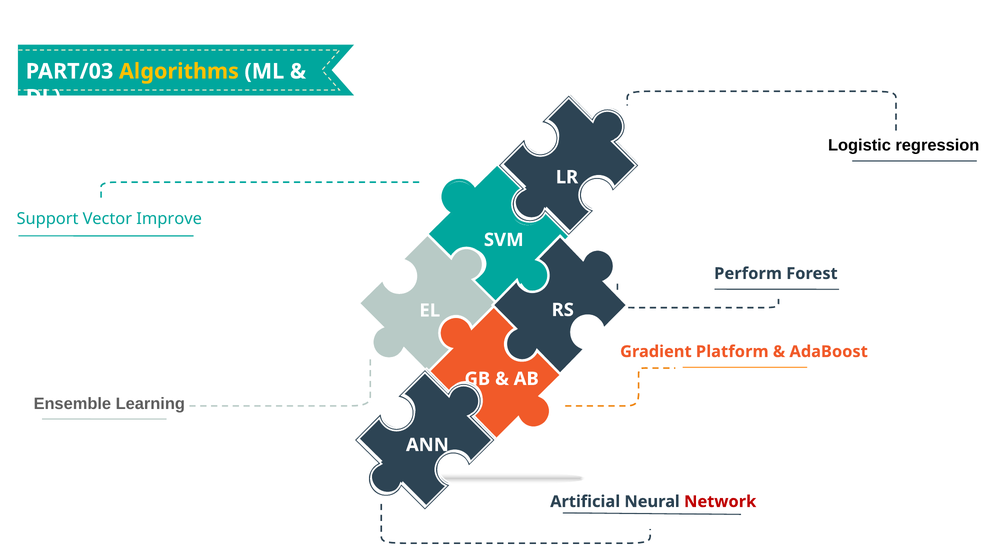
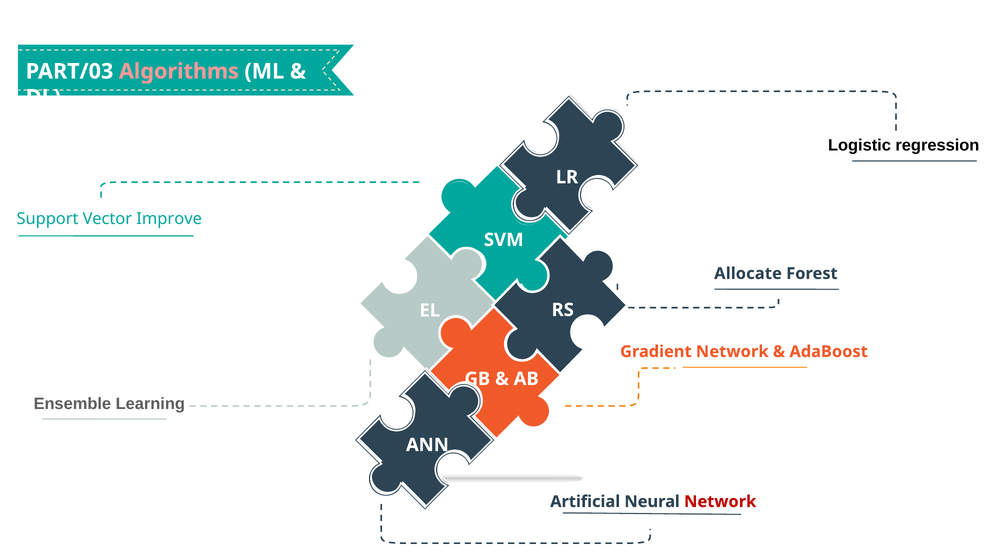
Algorithms colour: yellow -> pink
Perform: Perform -> Allocate
Platform at (732, 351): Platform -> Network
